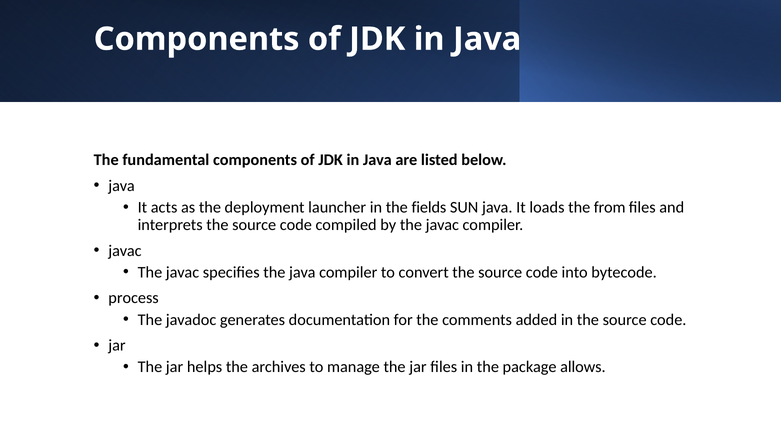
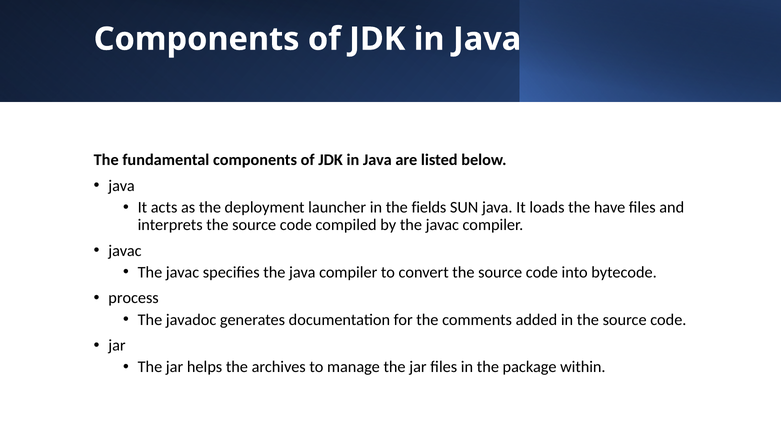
from: from -> have
allows: allows -> within
